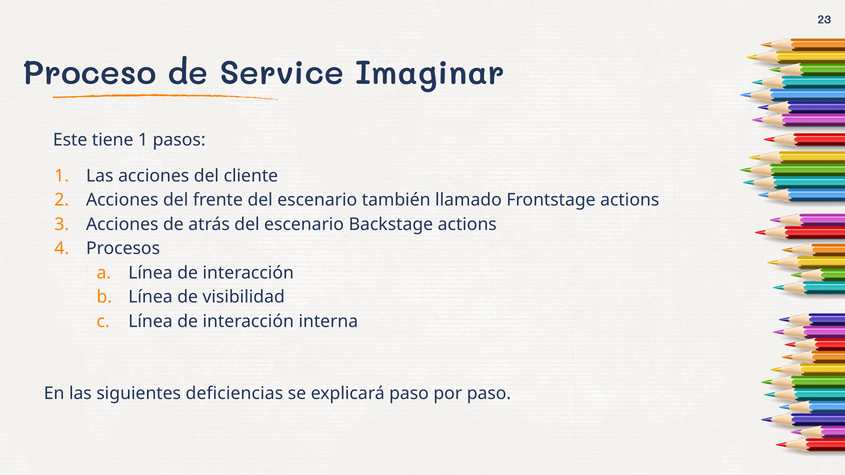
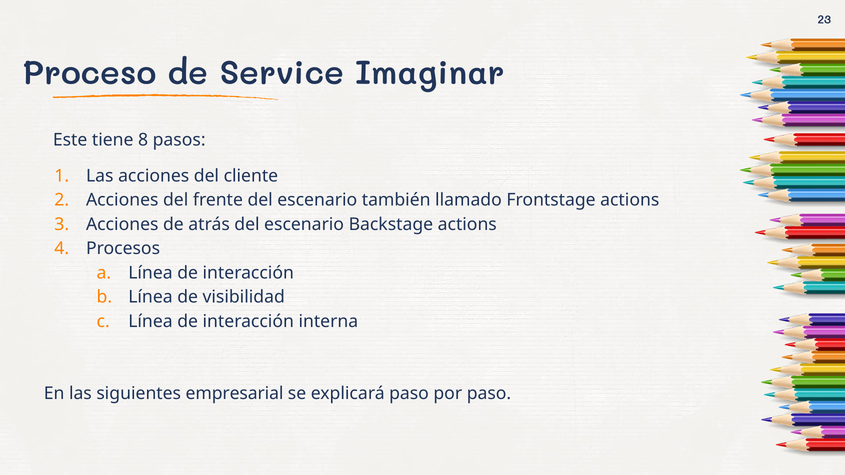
tiene 1: 1 -> 8
deficiencias: deficiencias -> empresarial
